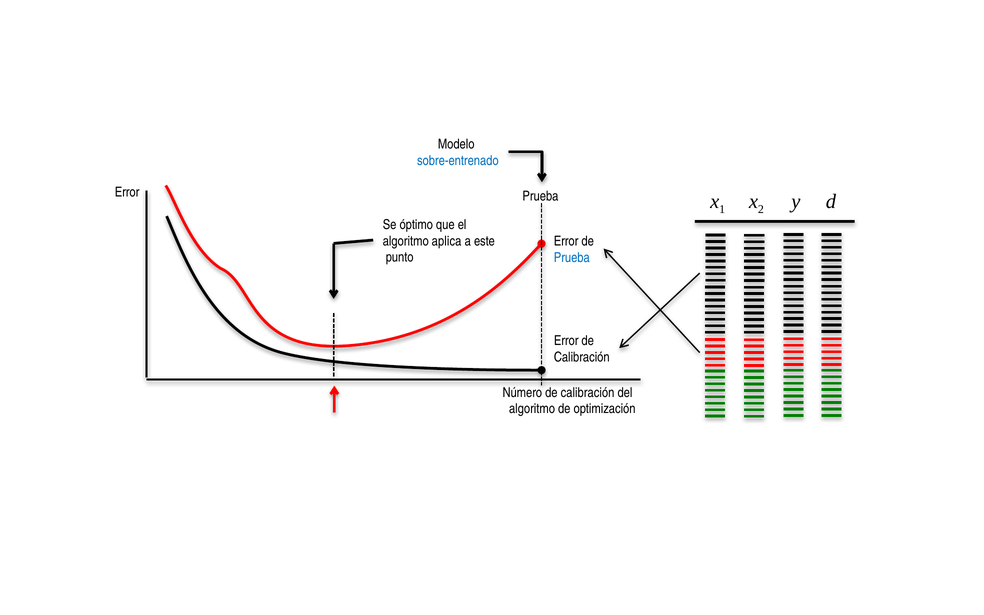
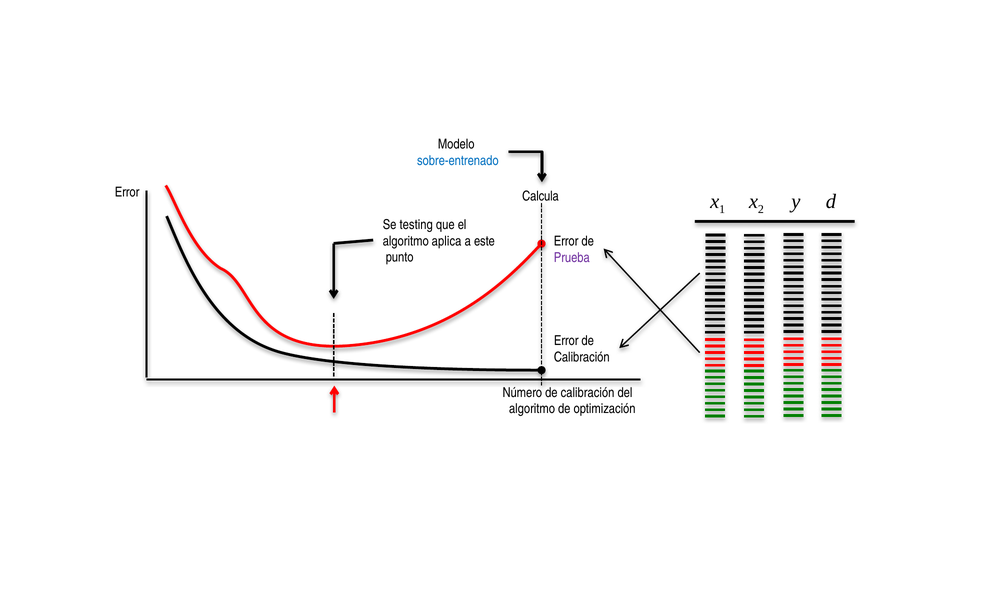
Prueba at (540, 196): Prueba -> Calcula
óptimo: óptimo -> testing
Prueba at (572, 258) colour: blue -> purple
